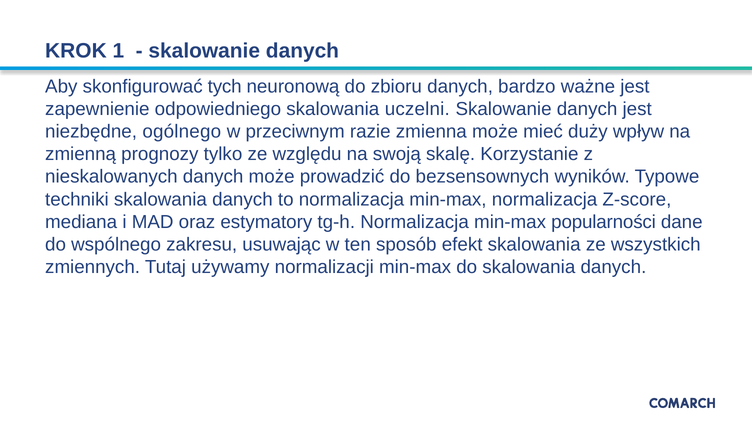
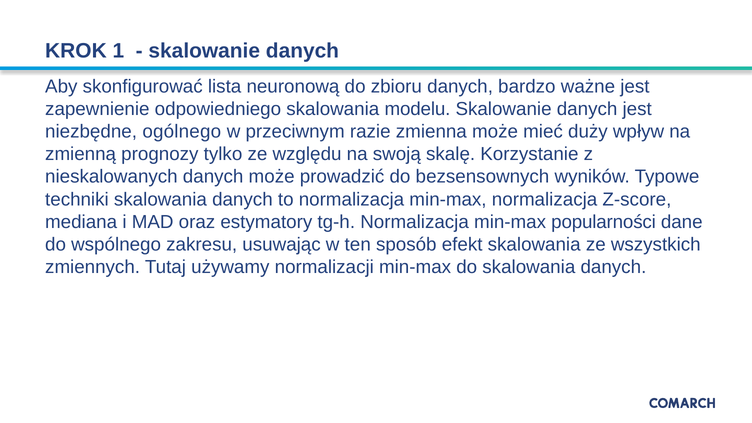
tych: tych -> lista
uczelni: uczelni -> modelu
